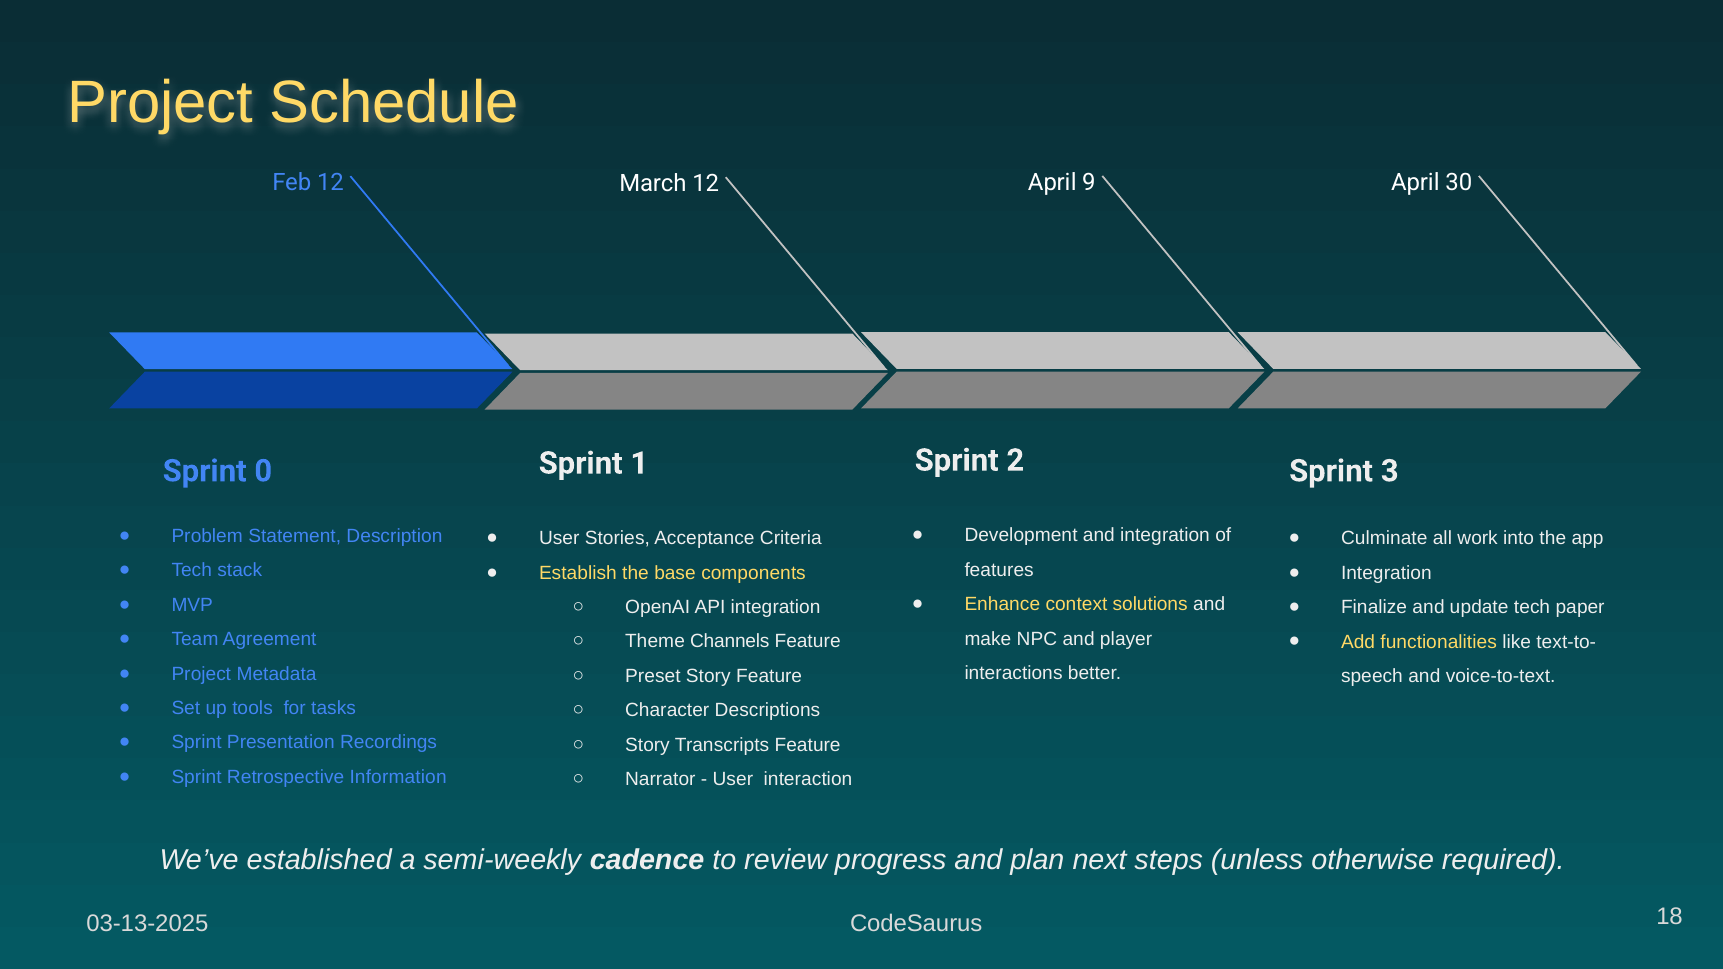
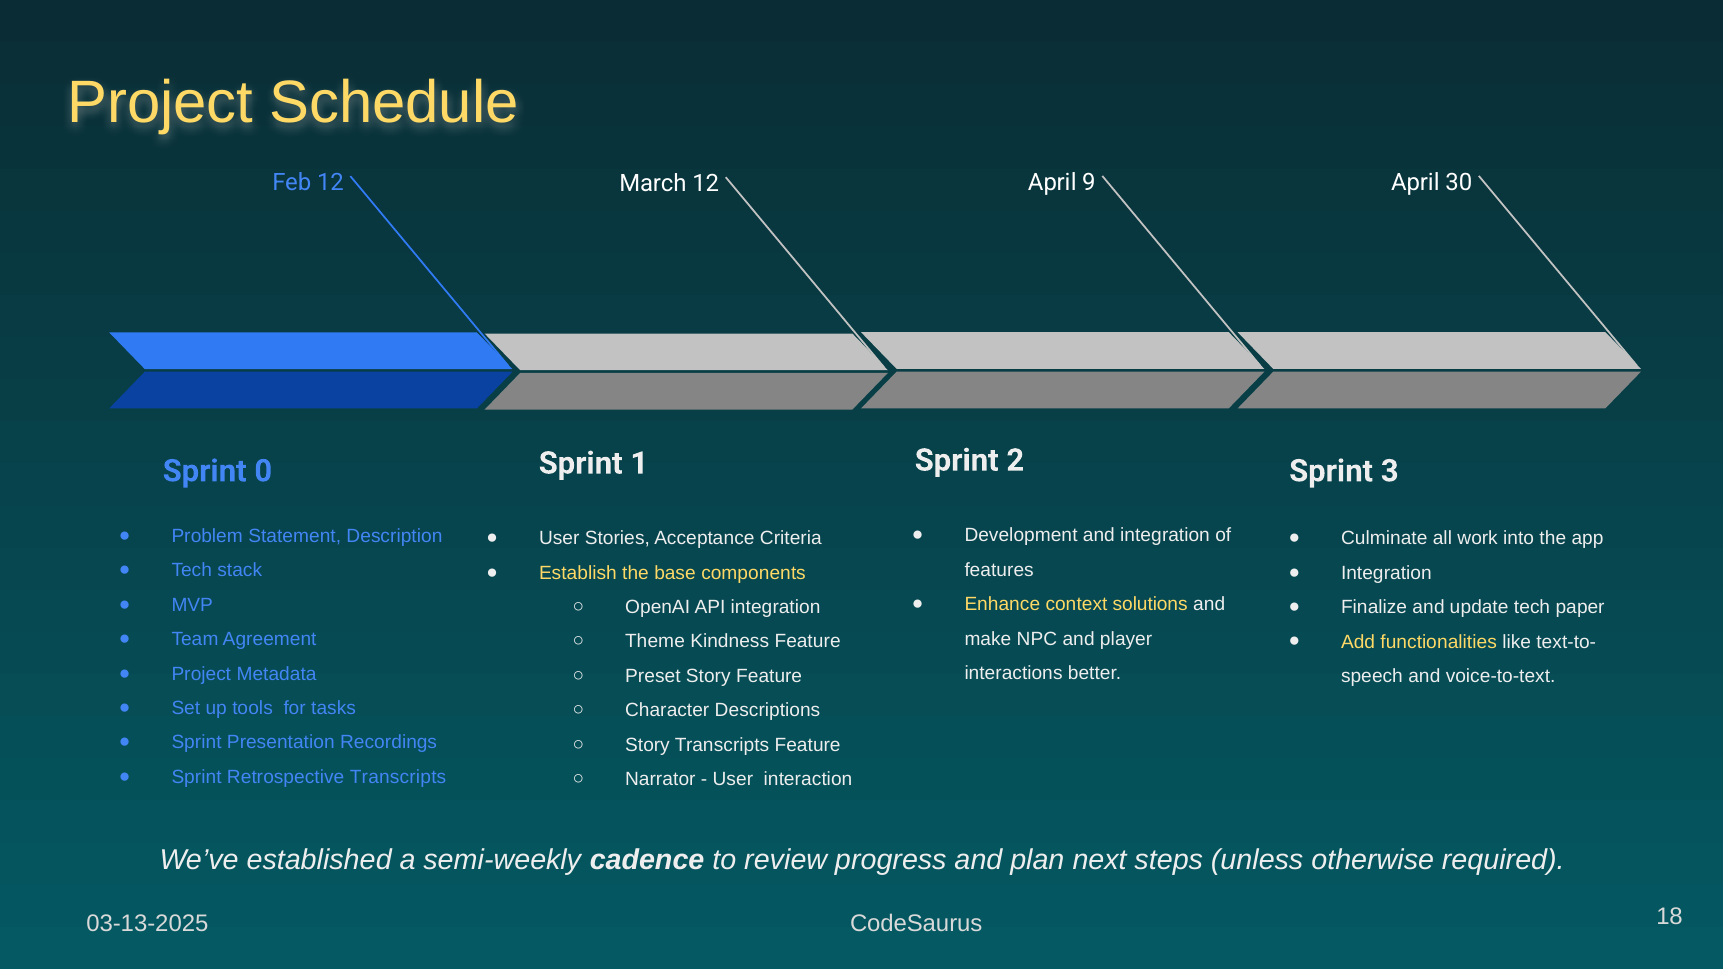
Channels: Channels -> Kindness
Retrospective Information: Information -> Transcripts
